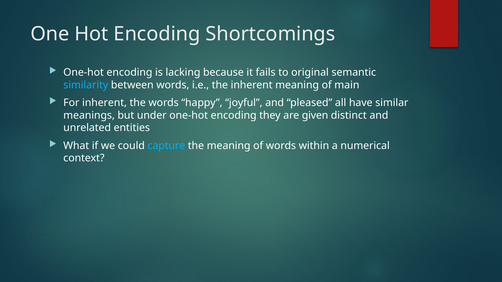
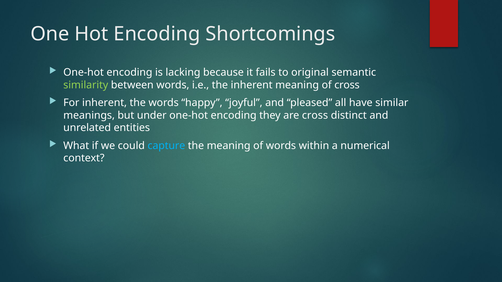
similarity colour: light blue -> light green
of main: main -> cross
are given: given -> cross
